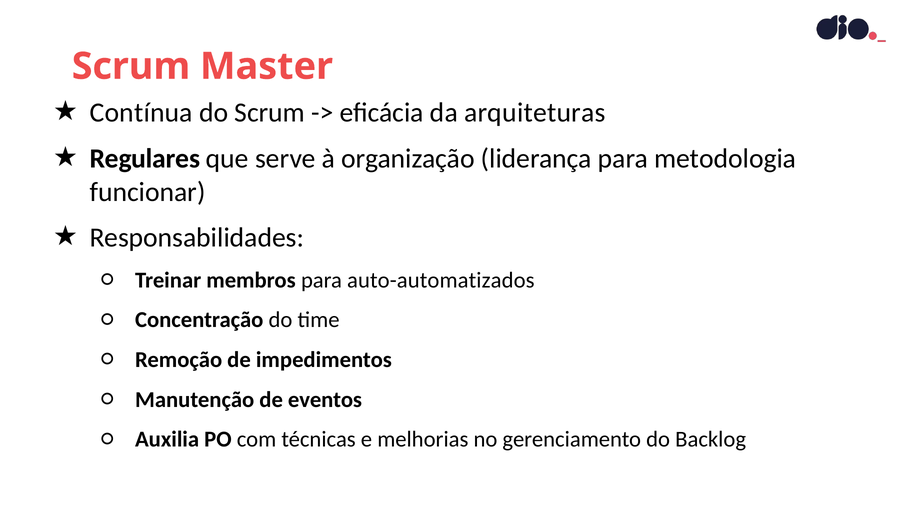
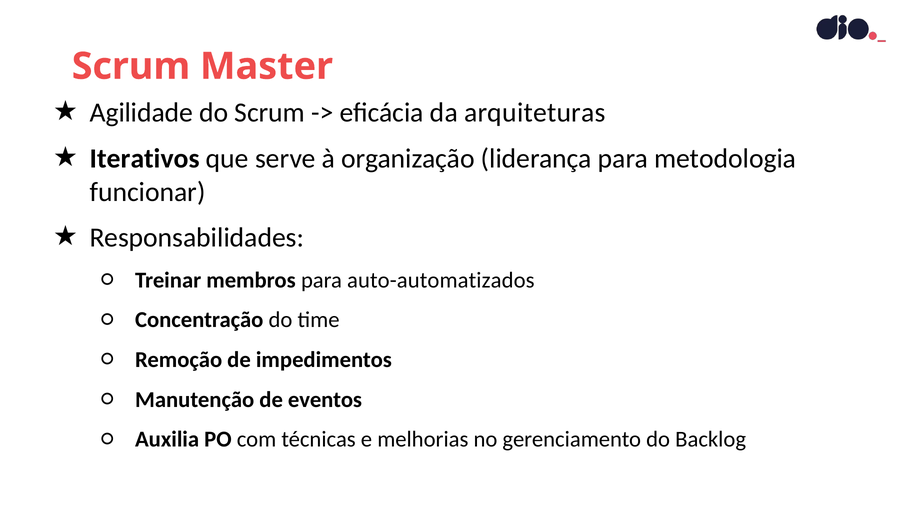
Contínua: Contínua -> Agilidade
Regulares: Regulares -> Iterativos
